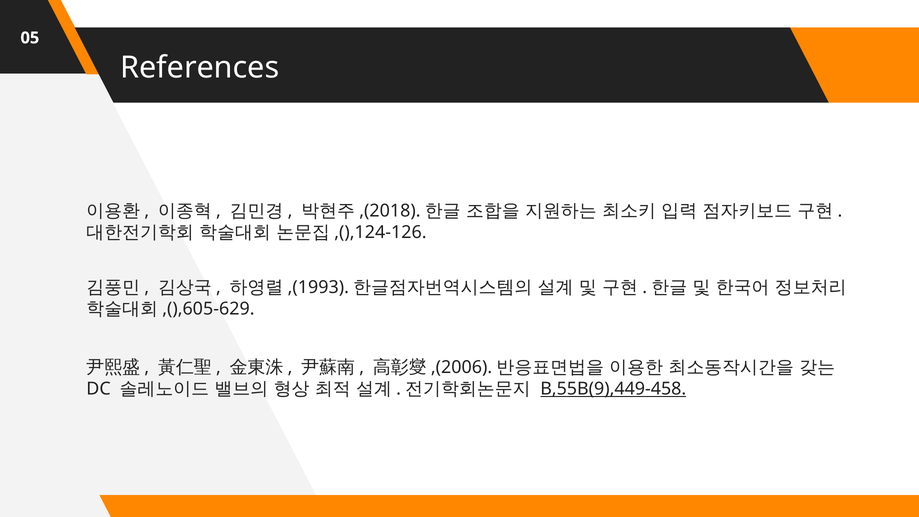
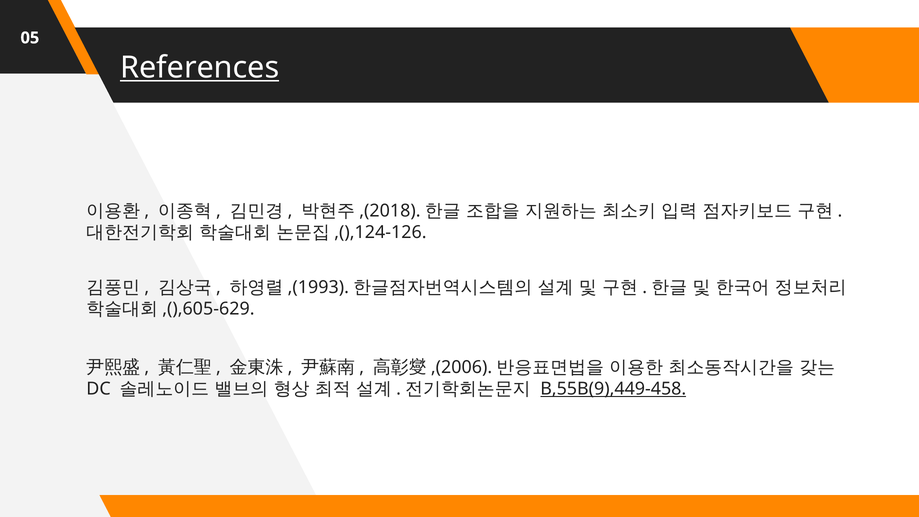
References underline: none -> present
